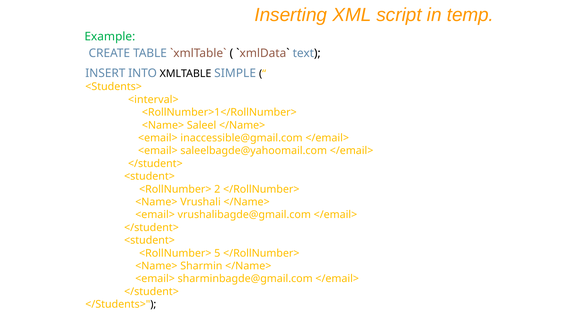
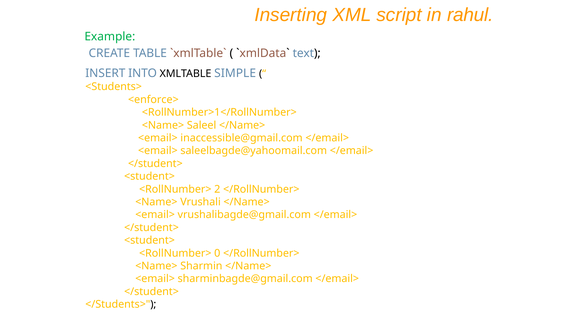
temp: temp -> rahul
<interval>: <interval> -> <enforce>
5: 5 -> 0
